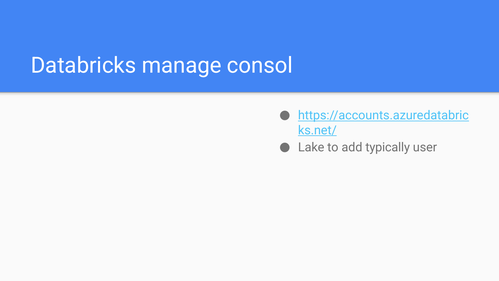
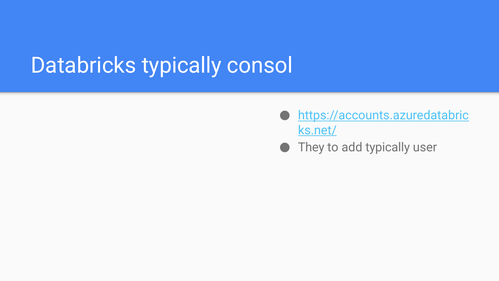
Databricks manage: manage -> typically
Lake: Lake -> They
